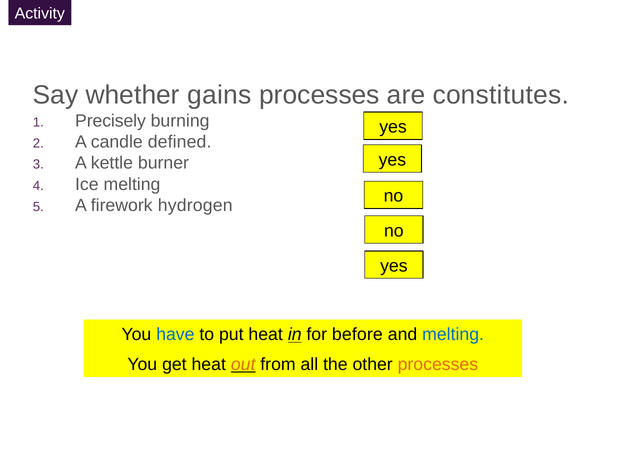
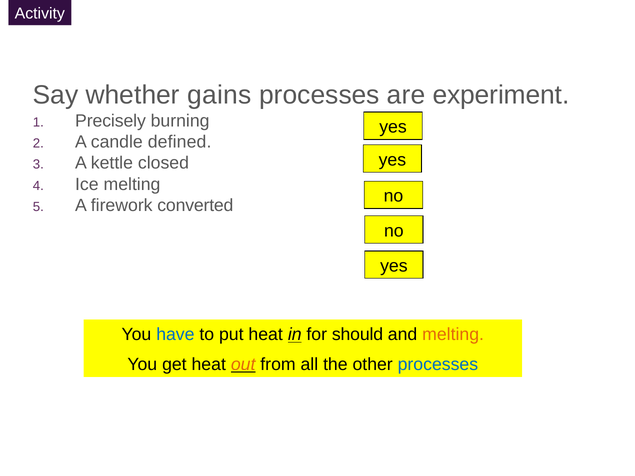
constitutes: constitutes -> experiment
burner: burner -> closed
hydrogen: hydrogen -> converted
before: before -> should
melting at (453, 335) colour: blue -> orange
processes at (438, 365) colour: orange -> blue
